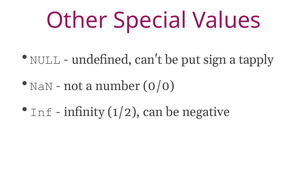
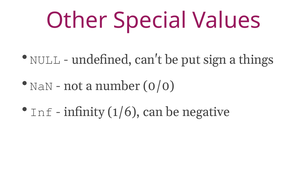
tapply: tapply -> things
1/2: 1/2 -> 1/6
